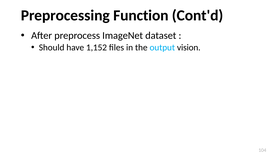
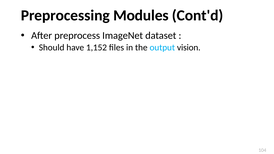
Function: Function -> Modules
